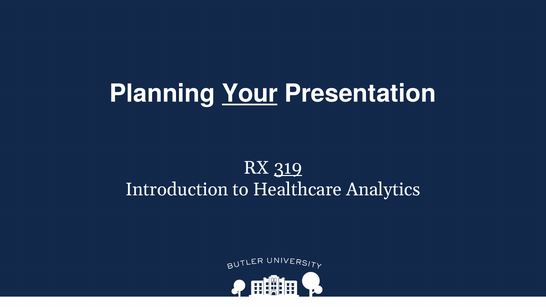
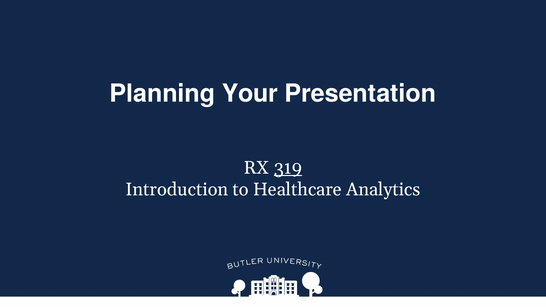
Your underline: present -> none
